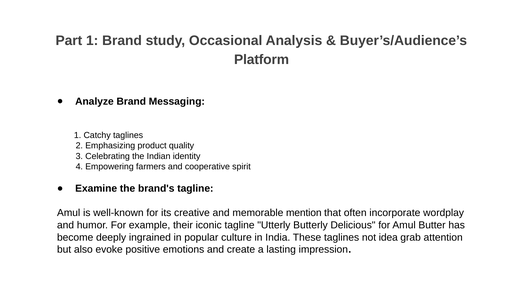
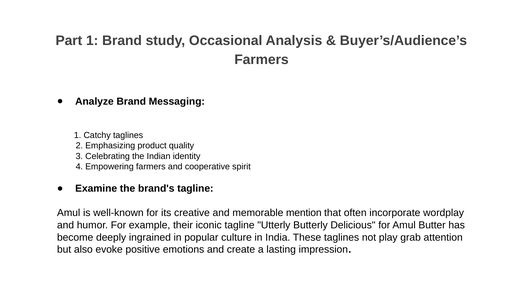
Platform at (262, 60): Platform -> Farmers
idea: idea -> play
